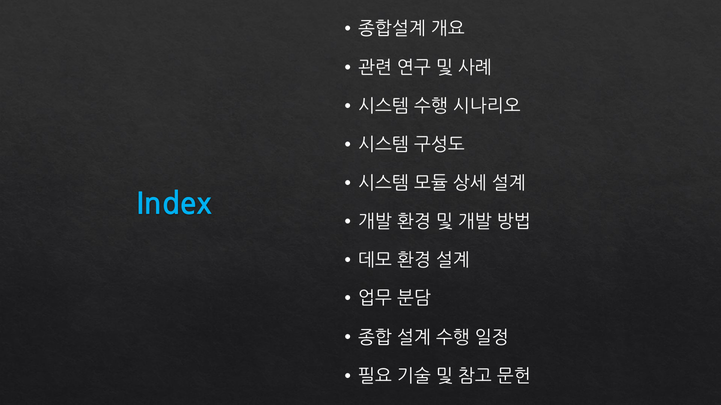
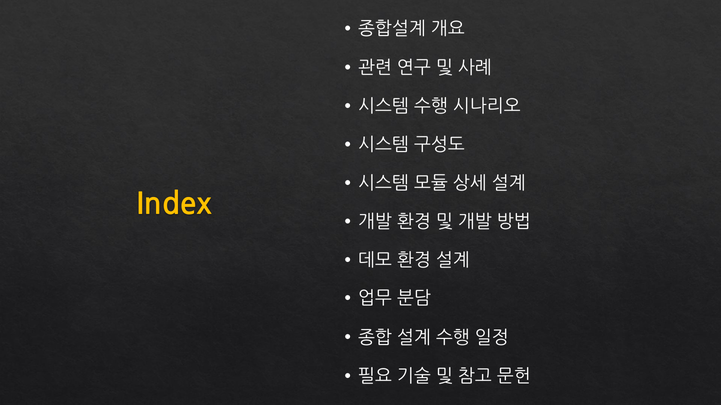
Index colour: light blue -> yellow
